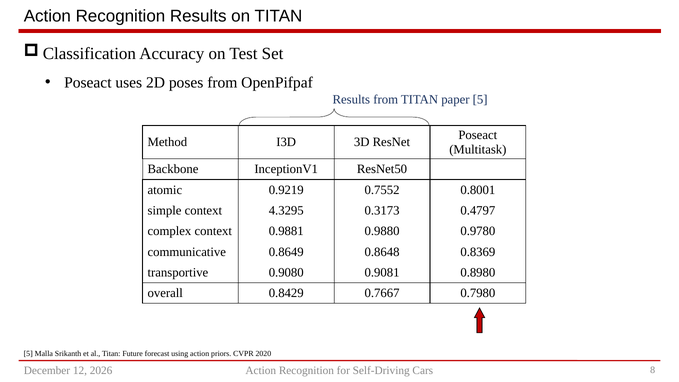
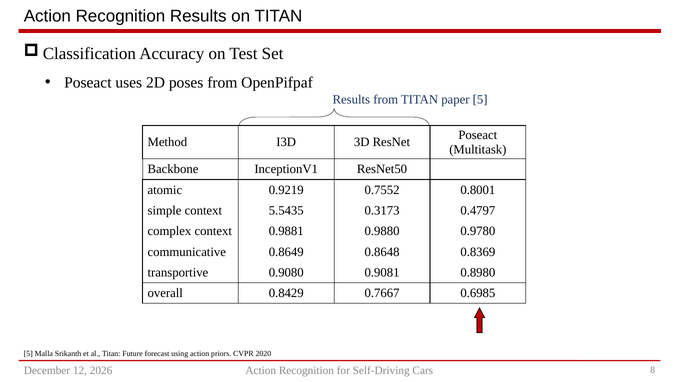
4.3295: 4.3295 -> 5.5435
0.7980: 0.7980 -> 0.6985
